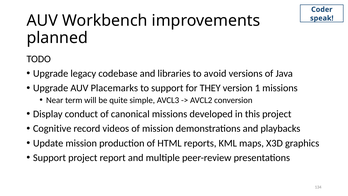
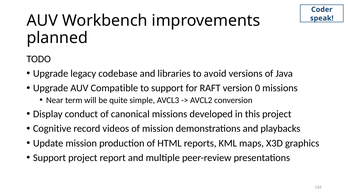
Placemarks: Placemarks -> Compatible
THEY: THEY -> RAFT
1: 1 -> 0
